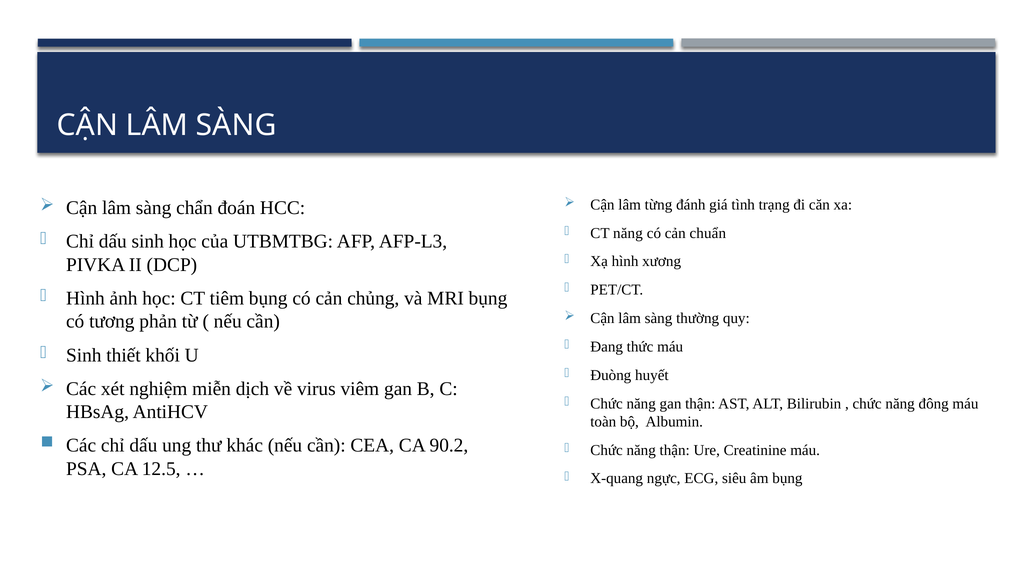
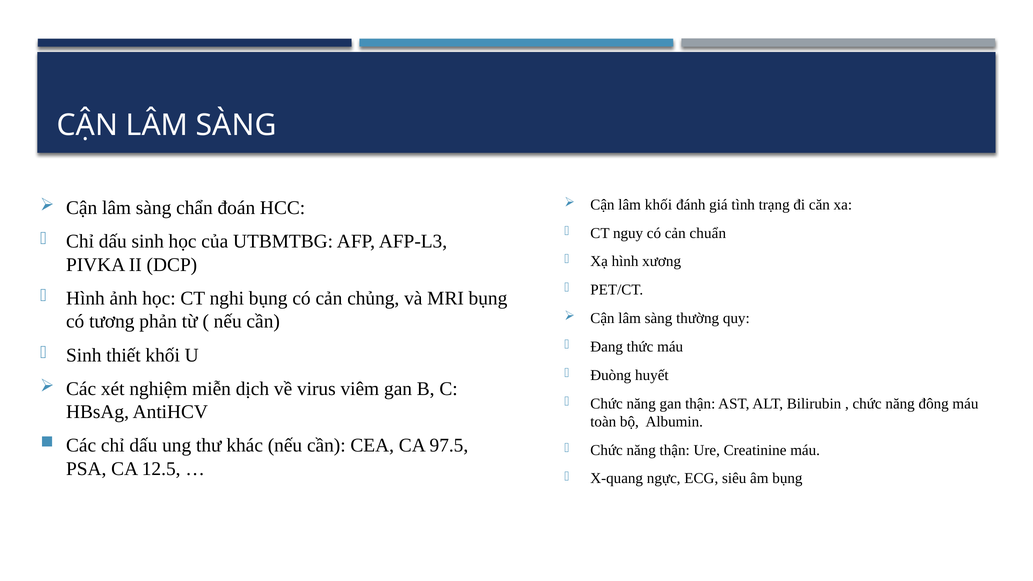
lâm từng: từng -> khối
CT năng: năng -> nguy
tiêm: tiêm -> nghi
90.2: 90.2 -> 97.5
